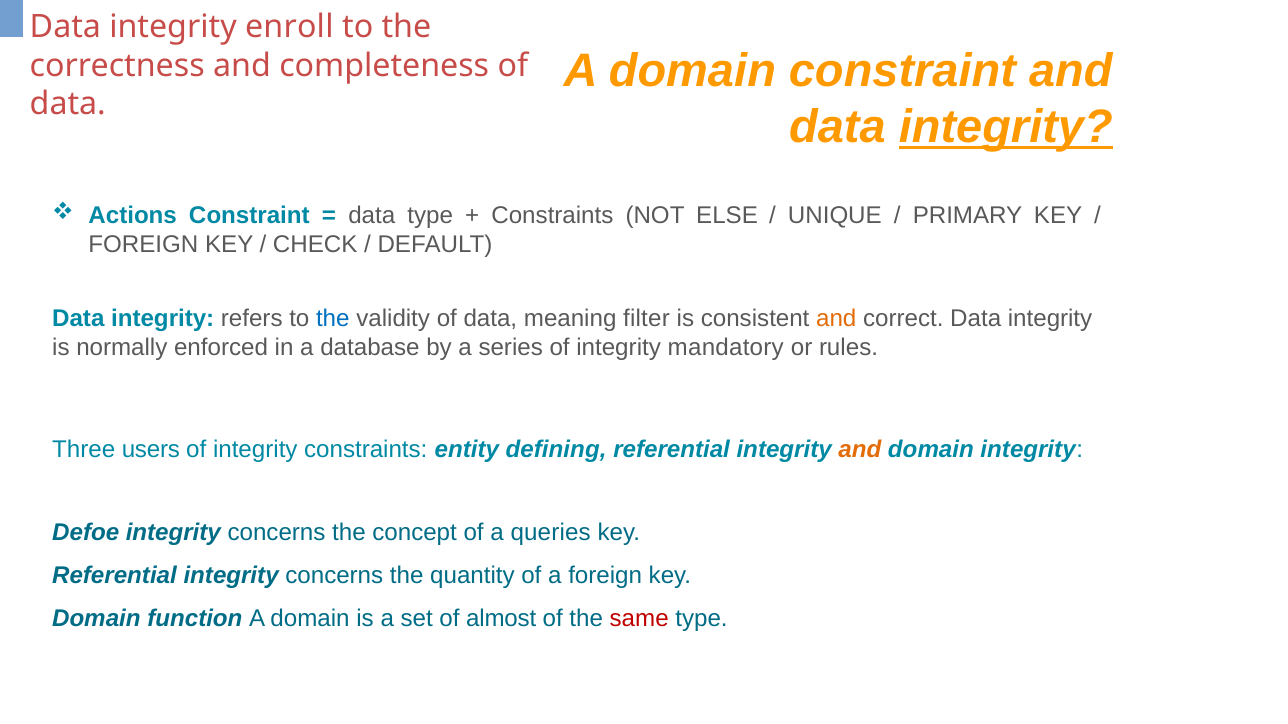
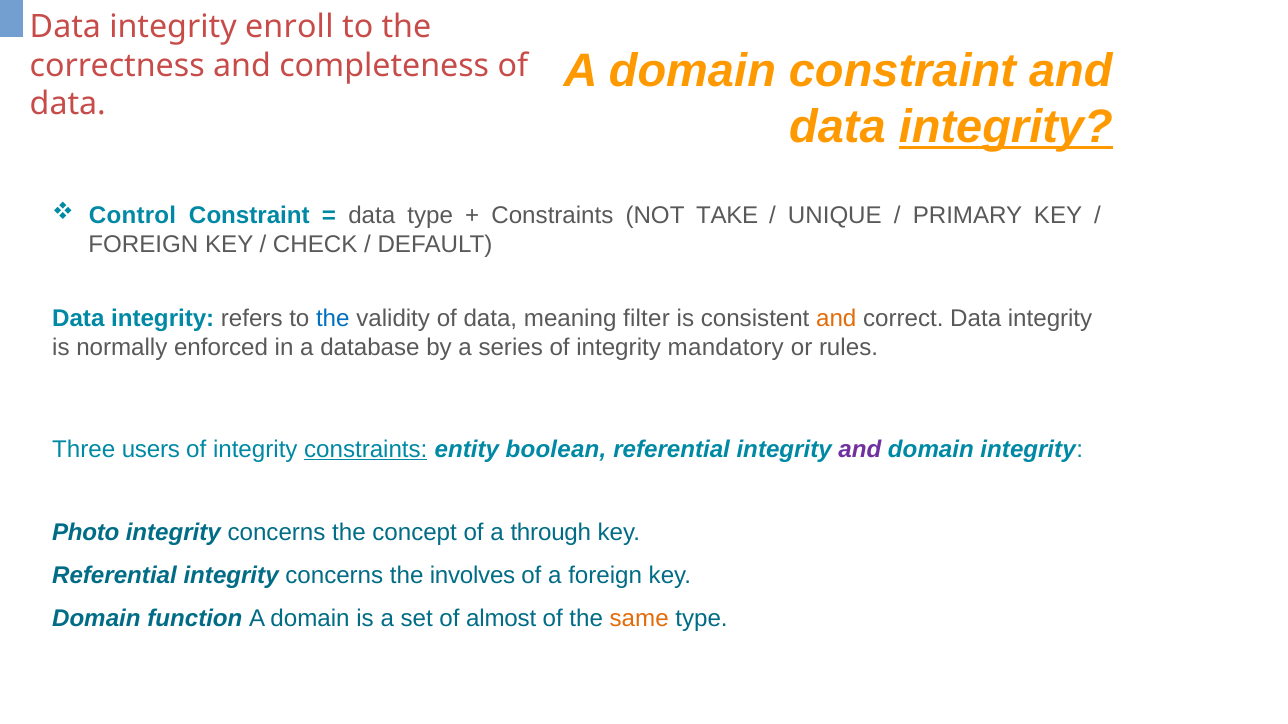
Actions: Actions -> Control
ELSE: ELSE -> TAKE
constraints at (366, 450) underline: none -> present
defining: defining -> boolean
and at (860, 450) colour: orange -> purple
Defoe: Defoe -> Photo
queries: queries -> through
quantity: quantity -> involves
same colour: red -> orange
